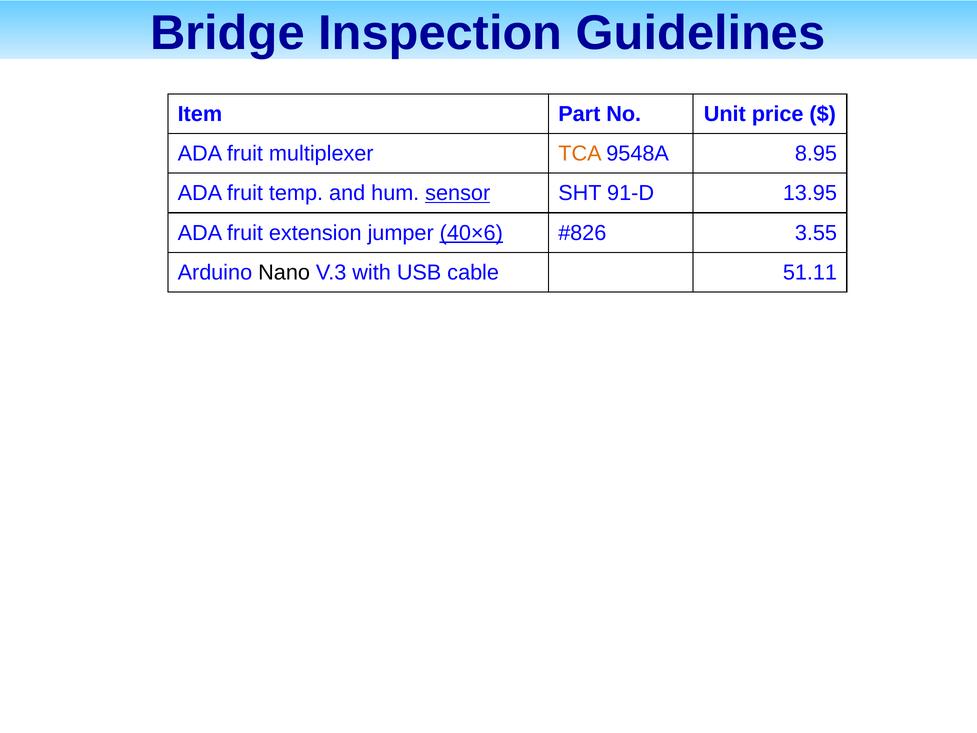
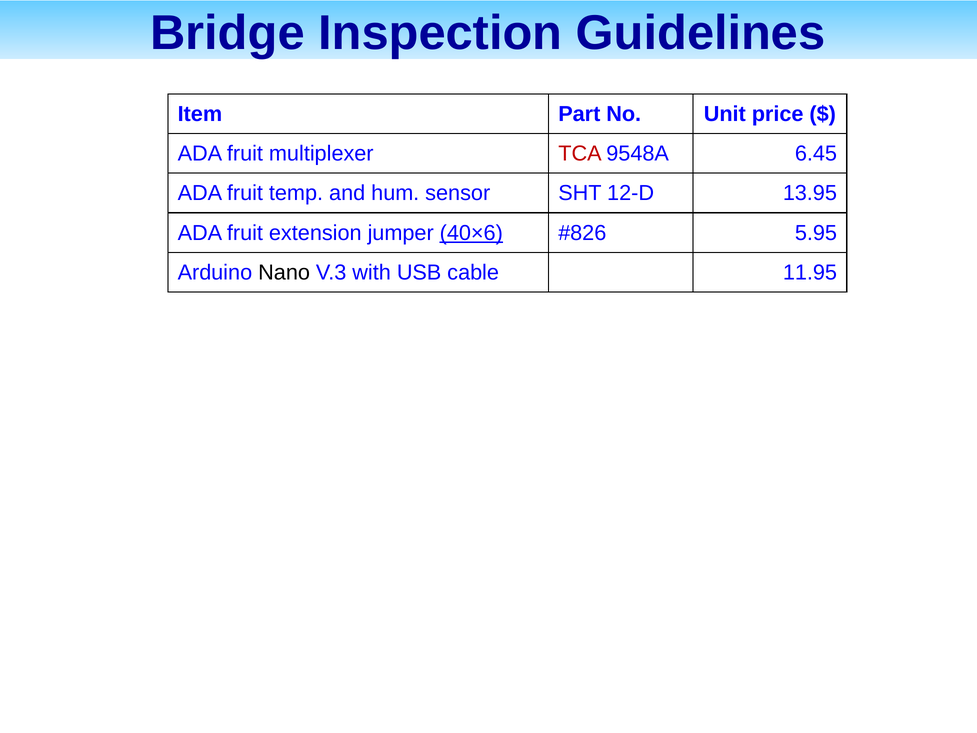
TCA colour: orange -> red
8.95: 8.95 -> 6.45
sensor underline: present -> none
91-D: 91-D -> 12-D
3.55: 3.55 -> 5.95
51.11: 51.11 -> 11.95
